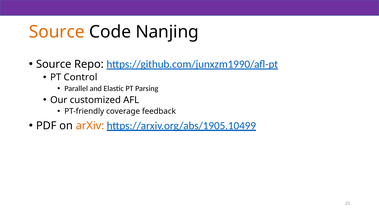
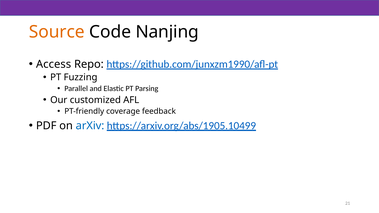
Source at (54, 64): Source -> Access
Control: Control -> Fuzzing
arXiv colour: orange -> blue
